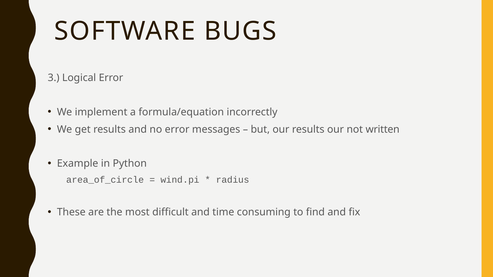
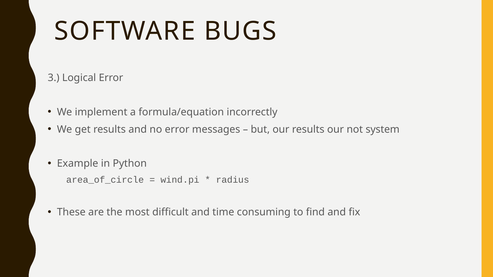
written: written -> system
